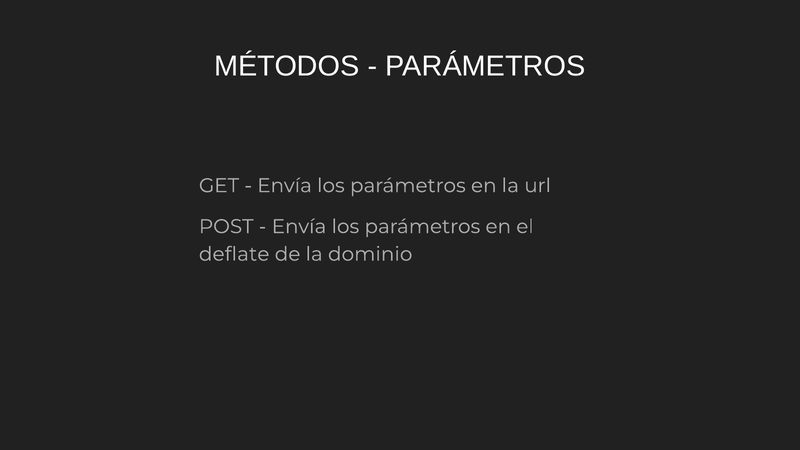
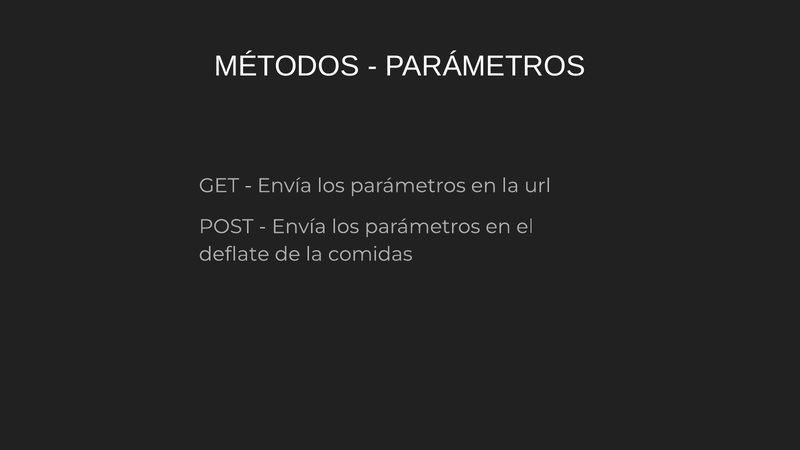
dominio: dominio -> comidas
